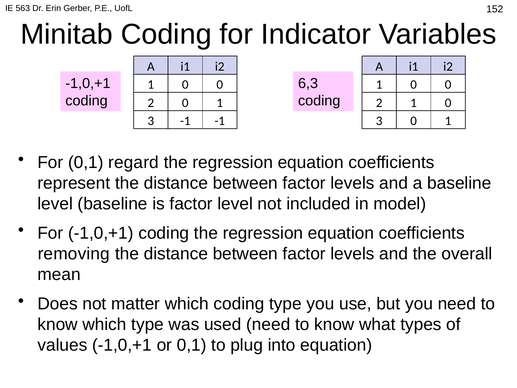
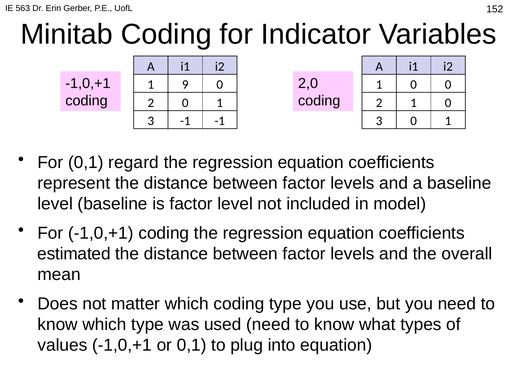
6,3: 6,3 -> 2,0
0 at (185, 85): 0 -> 9
removing: removing -> estimated
